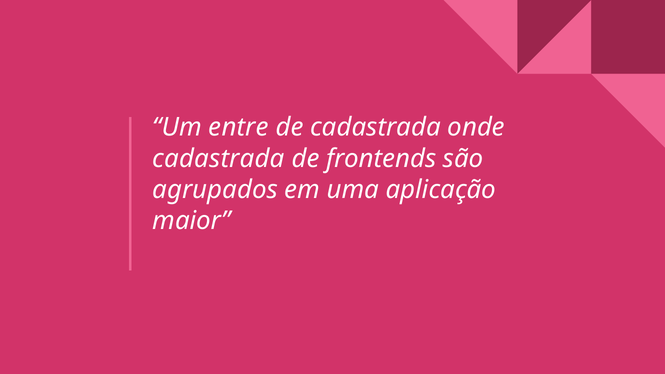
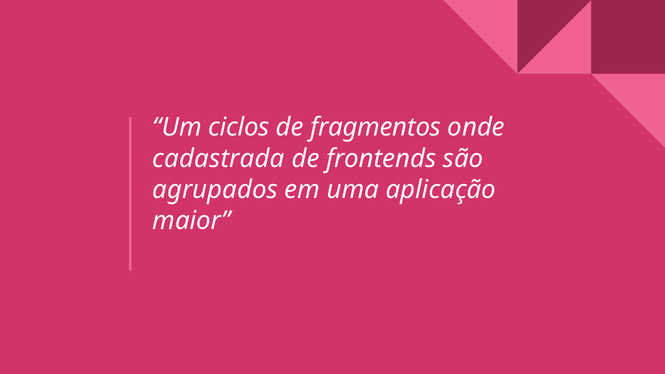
entre: entre -> ciclos
de cadastrada: cadastrada -> fragmentos
